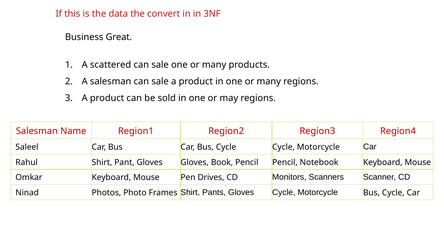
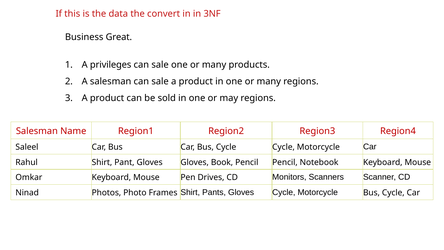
scattered: scattered -> privileges
